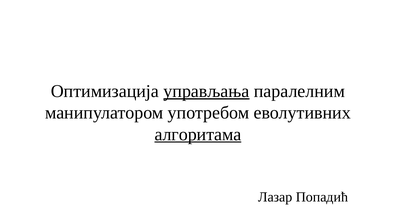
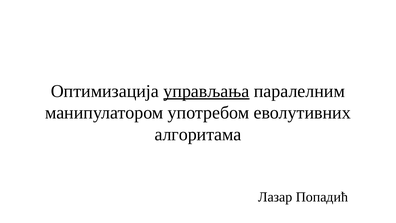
алгоритама underline: present -> none
